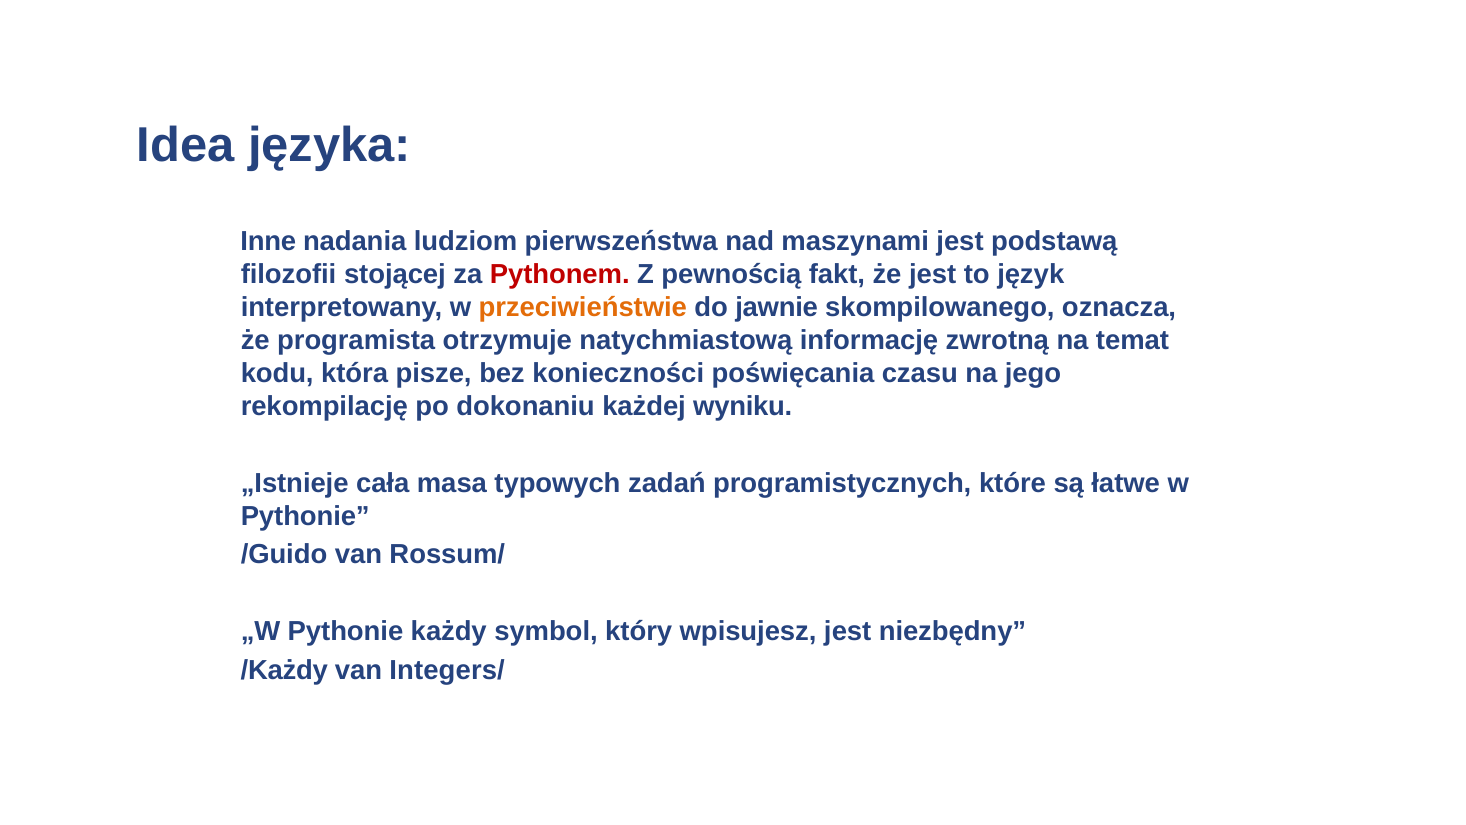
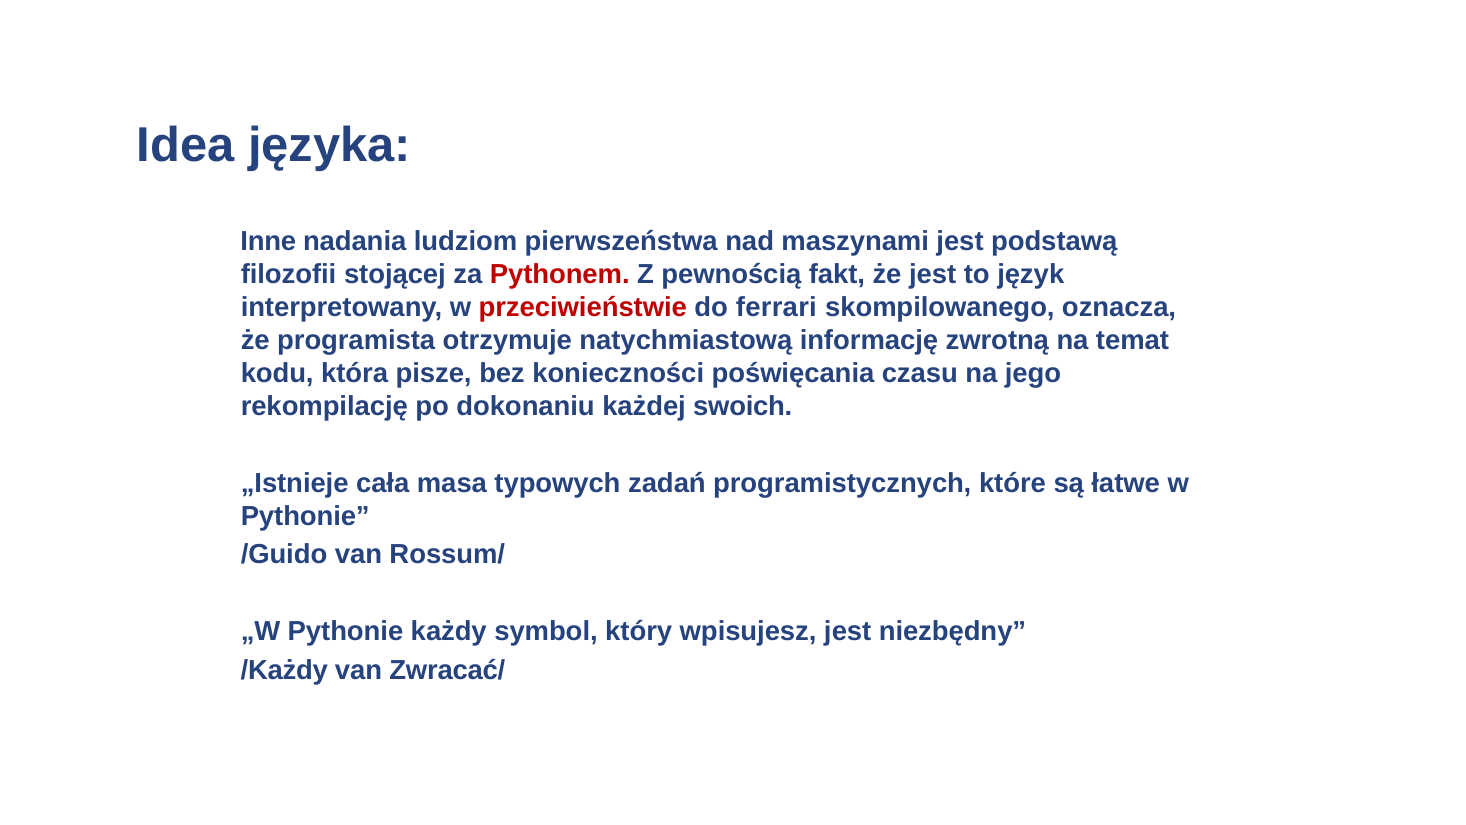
przeciwieństwie colour: orange -> red
jawnie: jawnie -> ferrari
wyniku: wyniku -> swoich
Integers/: Integers/ -> Zwracać/
